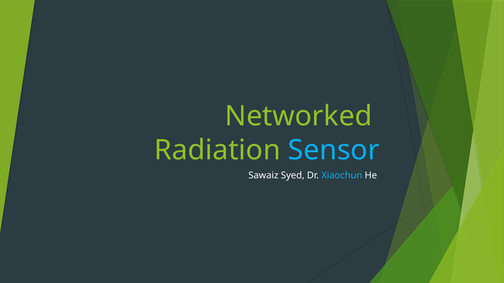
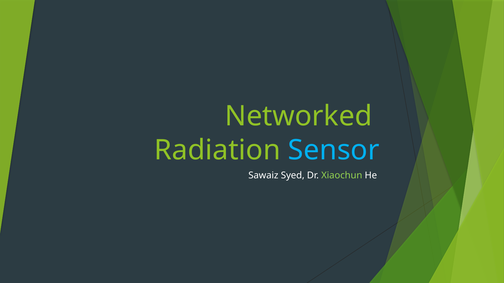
Xiaochun colour: light blue -> light green
